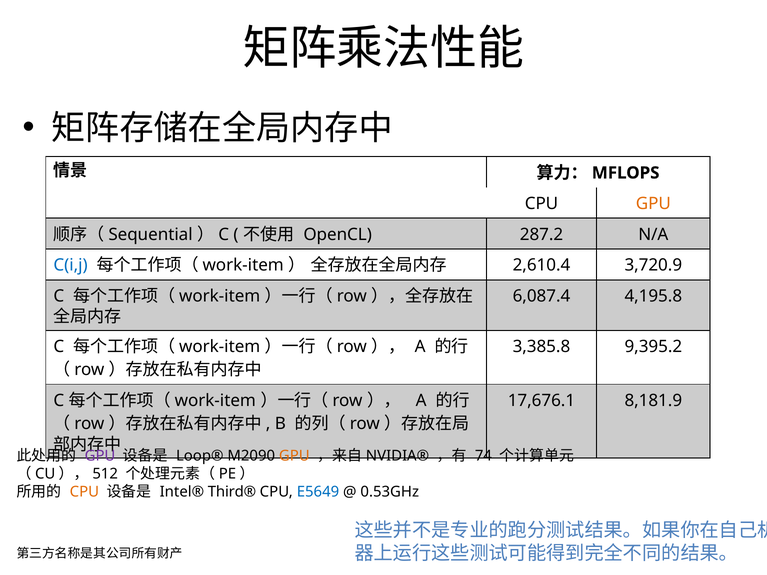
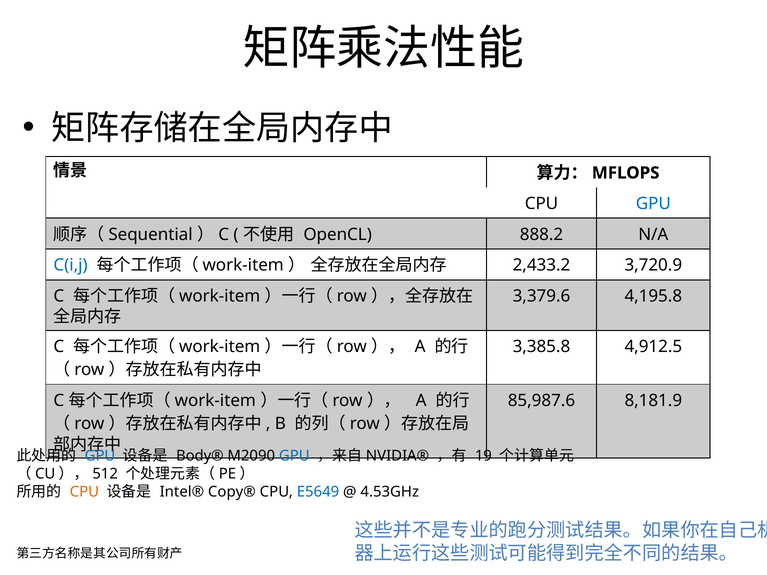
GPU at (653, 204) colour: orange -> blue
287.2: 287.2 -> 888.2
2,610.4: 2,610.4 -> 2,433.2
6,087.4: 6,087.4 -> 3,379.6
9,395.2: 9,395.2 -> 4,912.5
17,676.1: 17,676.1 -> 85,987.6
GPU at (100, 456) colour: purple -> blue
Loop®: Loop® -> Body®
GPU at (294, 456) colour: orange -> blue
74: 74 -> 19
Third®: Third® -> Copy®
0.53GHz: 0.53GHz -> 4.53GHz
